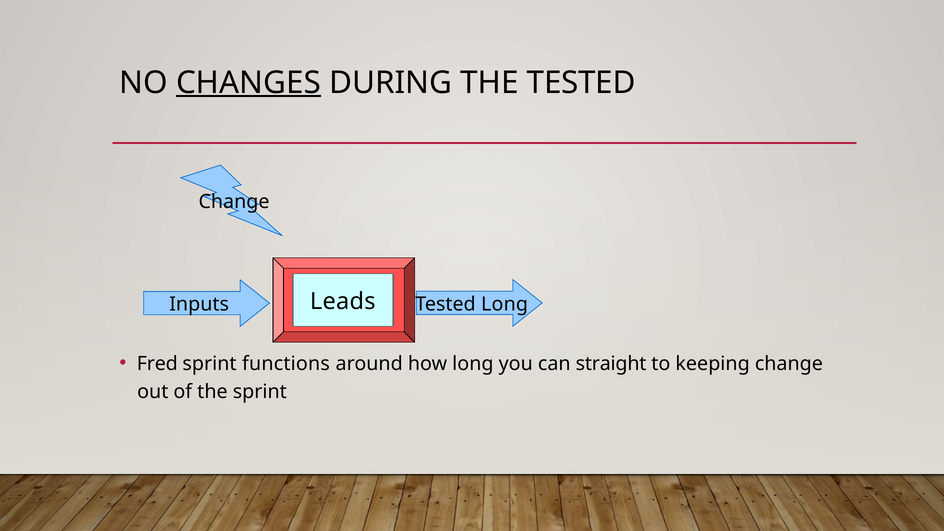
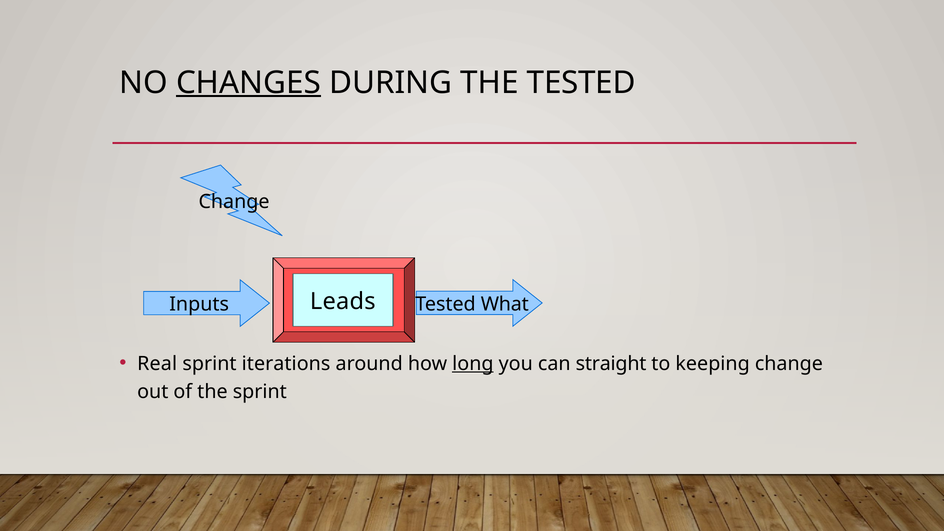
Tested Long: Long -> What
Fred: Fred -> Real
functions: functions -> iterations
long at (473, 364) underline: none -> present
